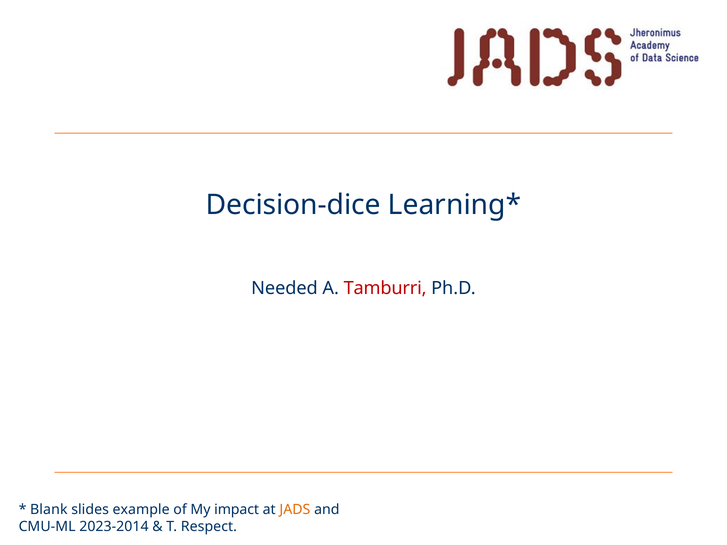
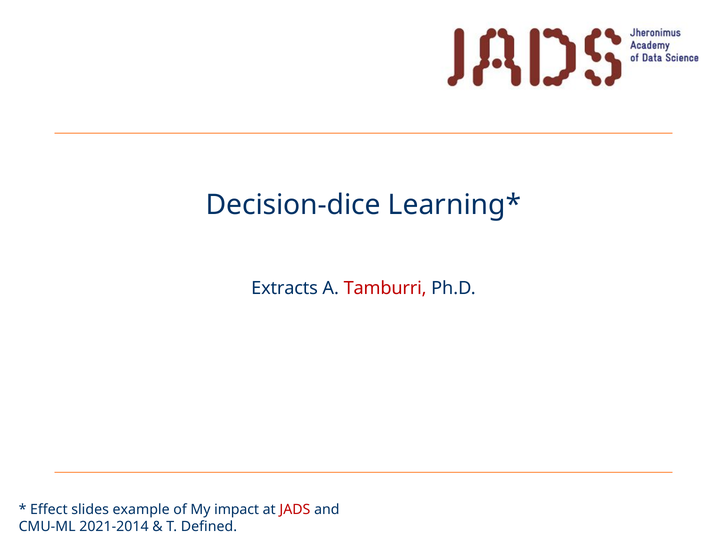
Needed: Needed -> Extracts
Blank: Blank -> Effect
JADS colour: orange -> red
2023-2014: 2023-2014 -> 2021-2014
Respect: Respect -> Defined
